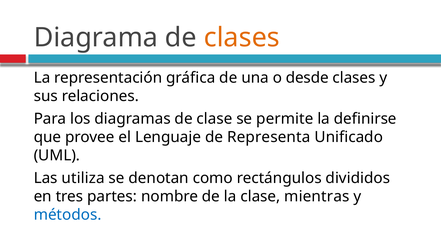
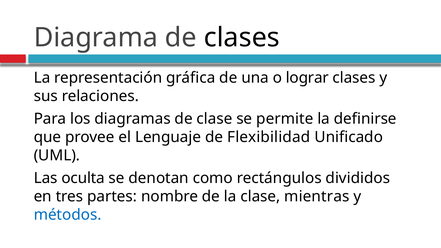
clases at (242, 38) colour: orange -> black
desde: desde -> lograr
Representa: Representa -> Flexibilidad
utiliza: utiliza -> oculta
